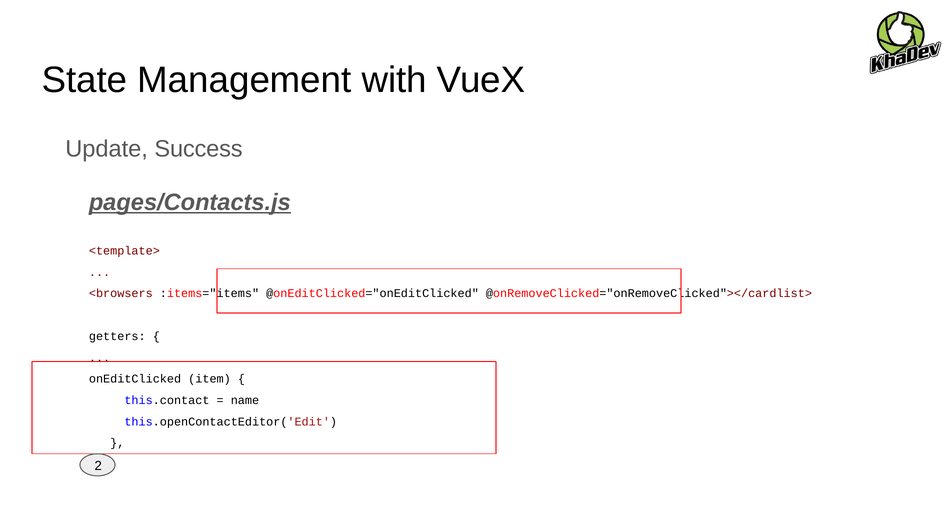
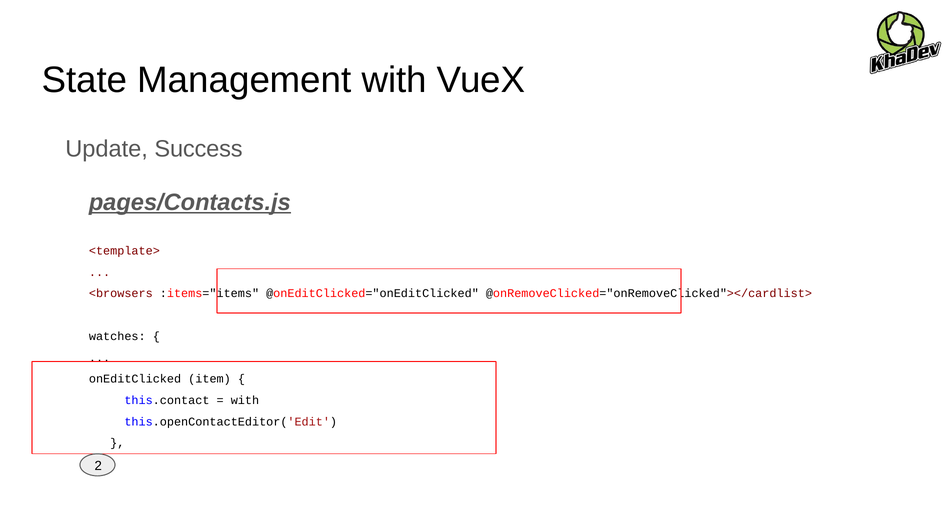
getters: getters -> watches
name at (245, 400): name -> with
